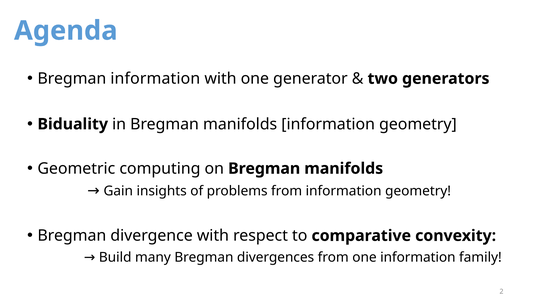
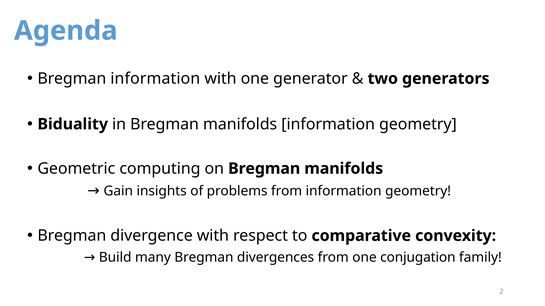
one information: information -> conjugation
